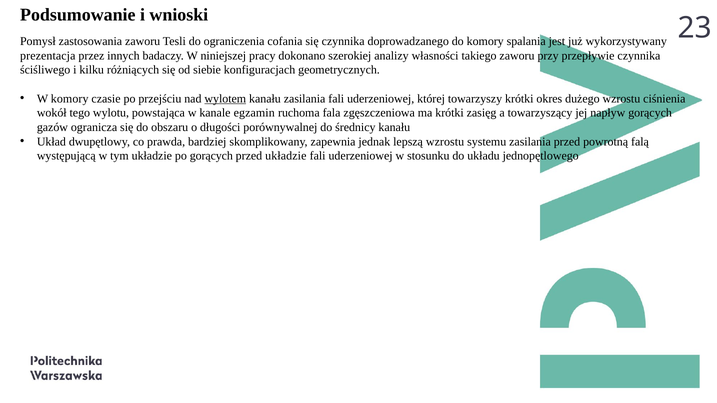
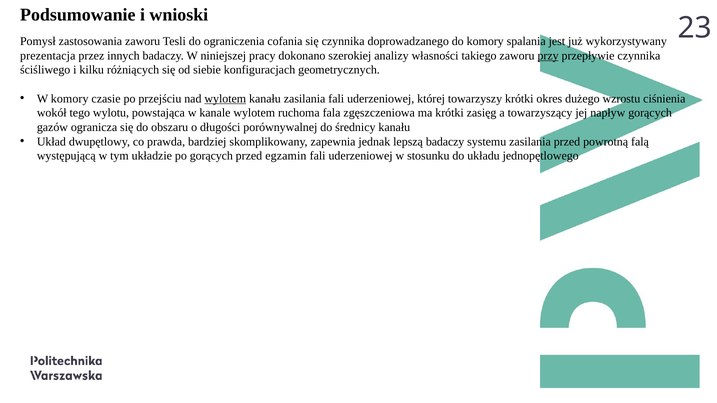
przy underline: none -> present
kanale egzamin: egzamin -> wylotem
lepszą wzrostu: wzrostu -> badaczy
przed układzie: układzie -> egzamin
